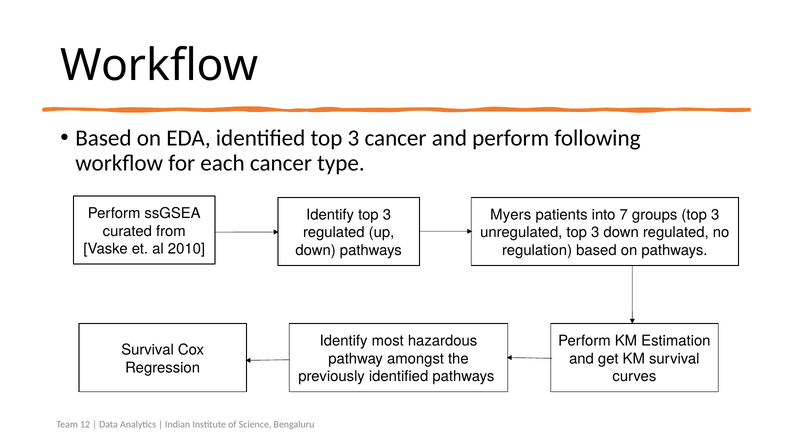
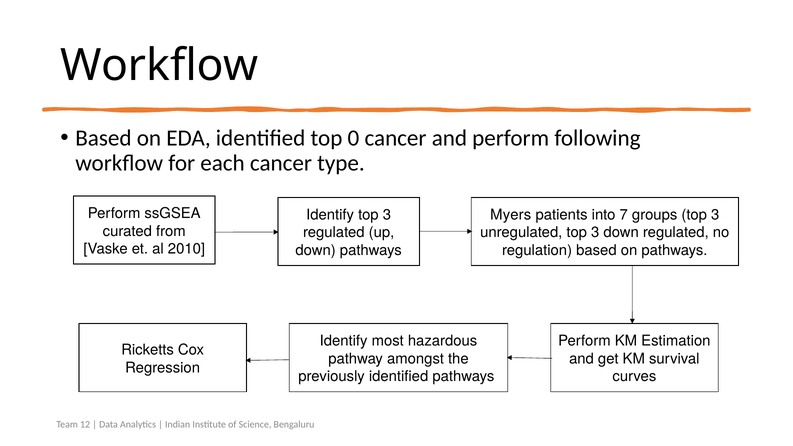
identified top 3: 3 -> 0
Survival at (148, 350): Survival -> Ricketts
